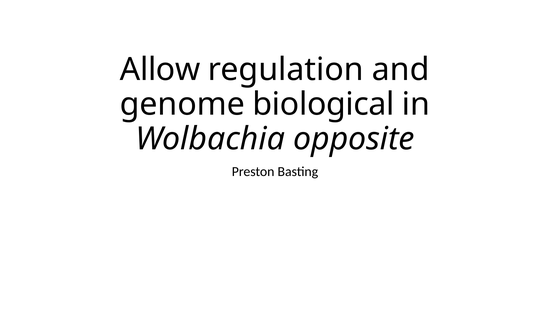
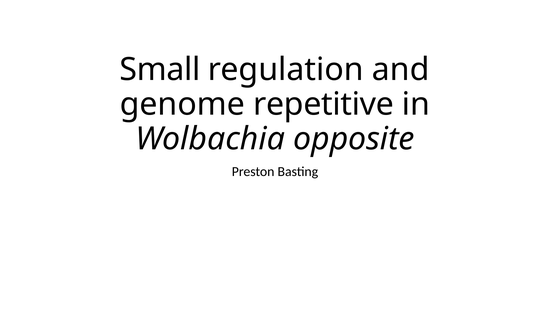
Allow: Allow -> Small
biological: biological -> repetitive
